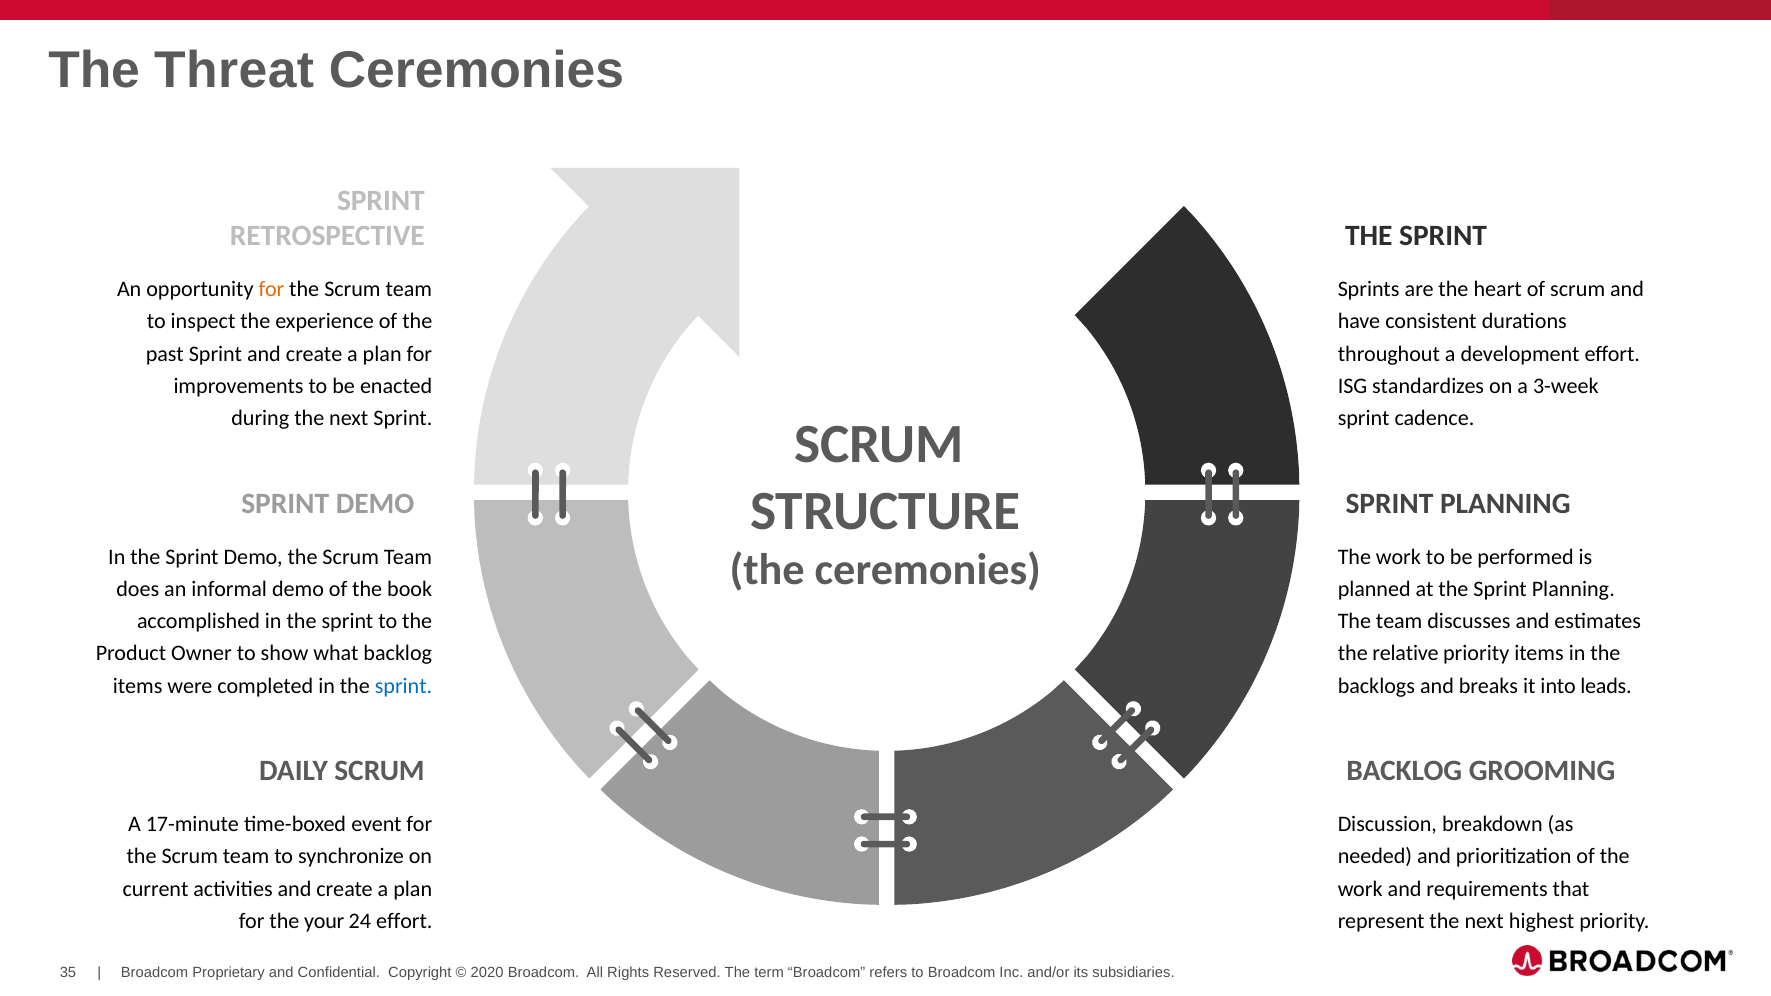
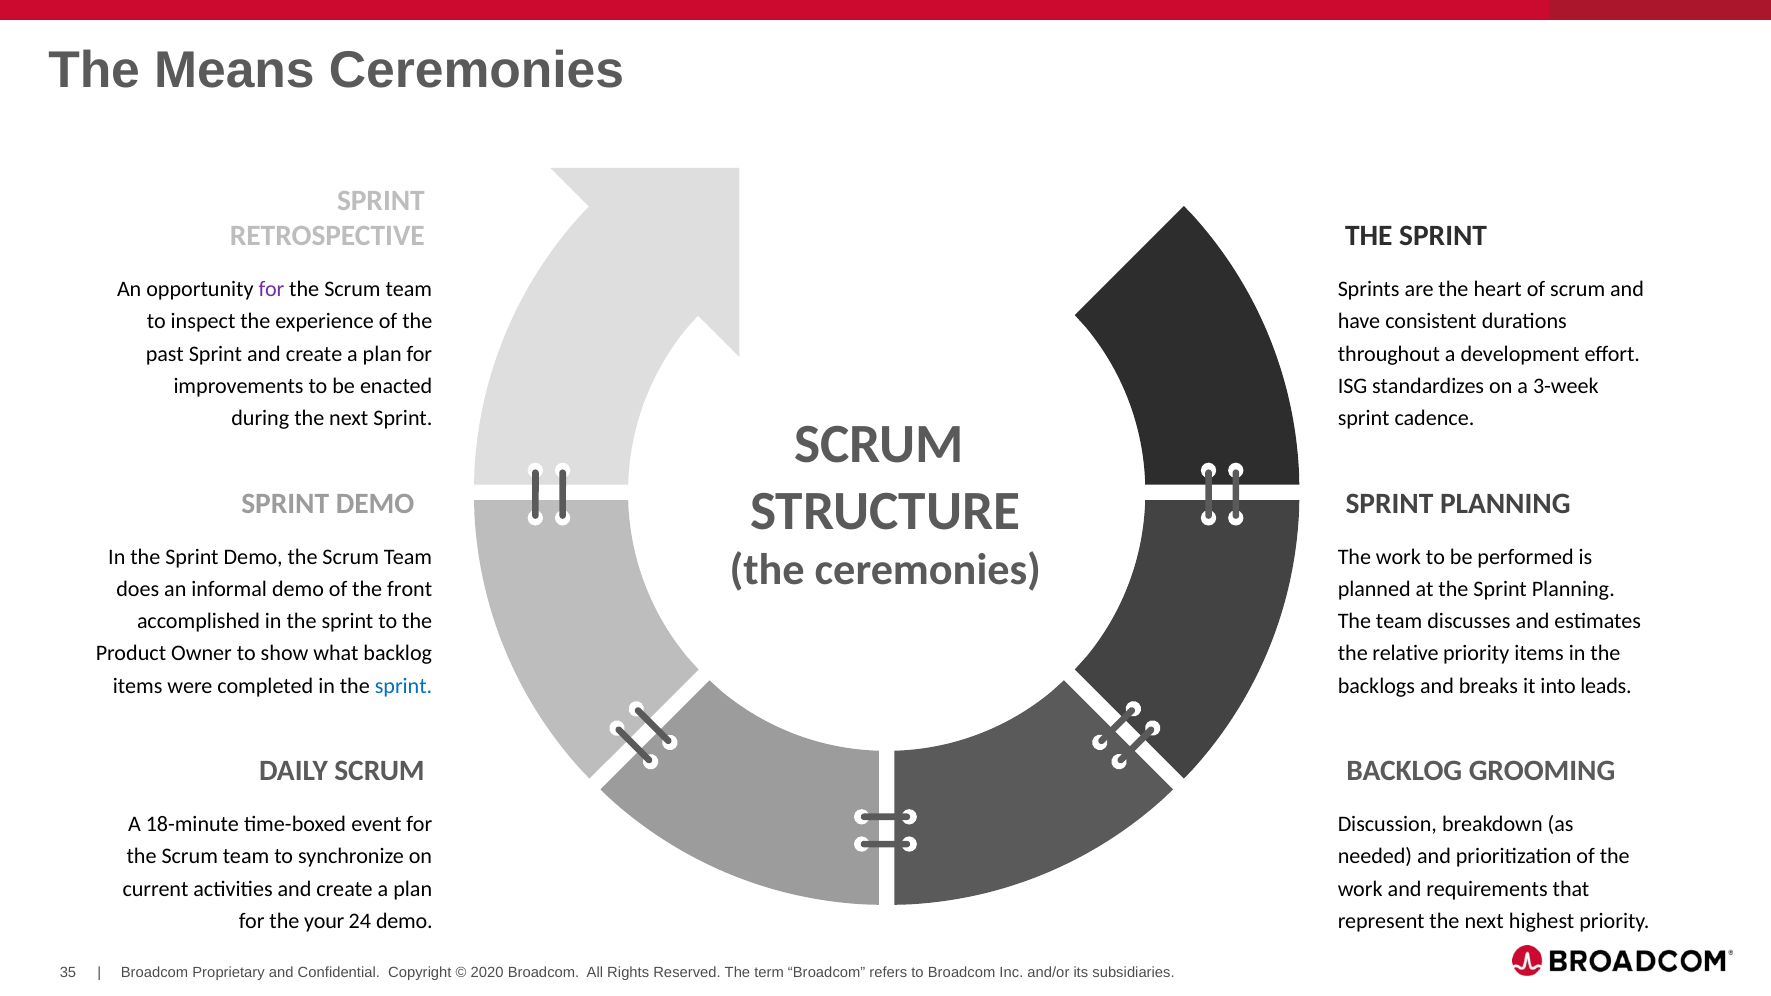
Threat: Threat -> Means
for at (272, 289) colour: orange -> purple
book: book -> front
17-minute: 17-minute -> 18-minute
24 effort: effort -> demo
